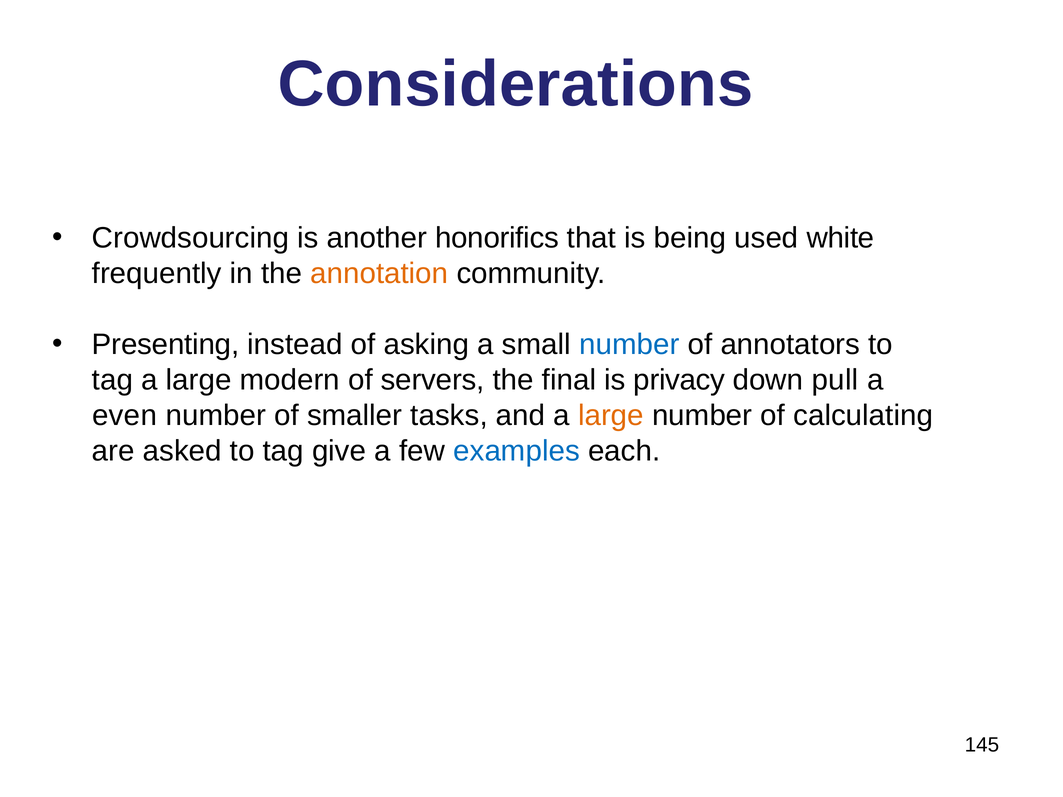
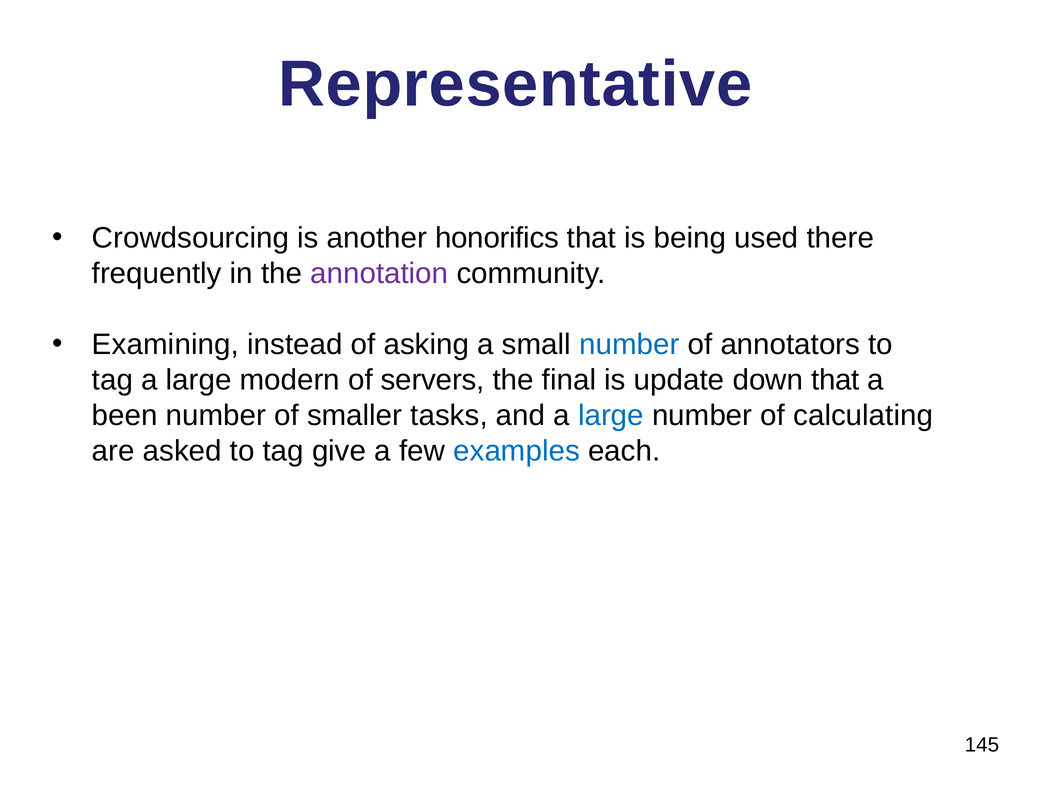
Considerations: Considerations -> Representative
white: white -> there
annotation colour: orange -> purple
Presenting: Presenting -> Examining
privacy: privacy -> update
down pull: pull -> that
even: even -> been
large at (611, 415) colour: orange -> blue
